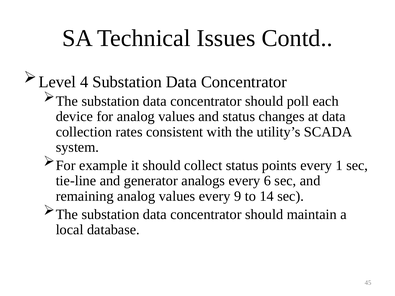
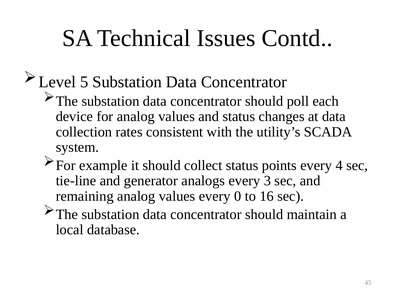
4: 4 -> 5
1: 1 -> 4
6: 6 -> 3
9: 9 -> 0
14: 14 -> 16
